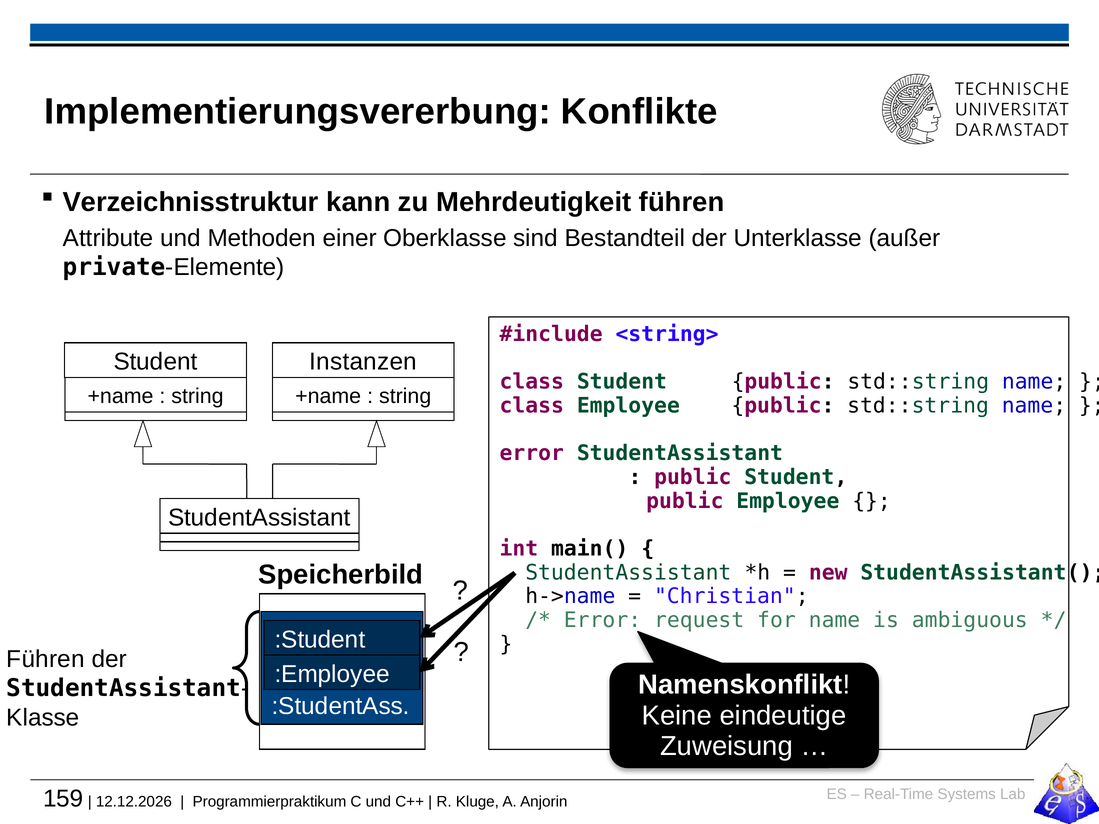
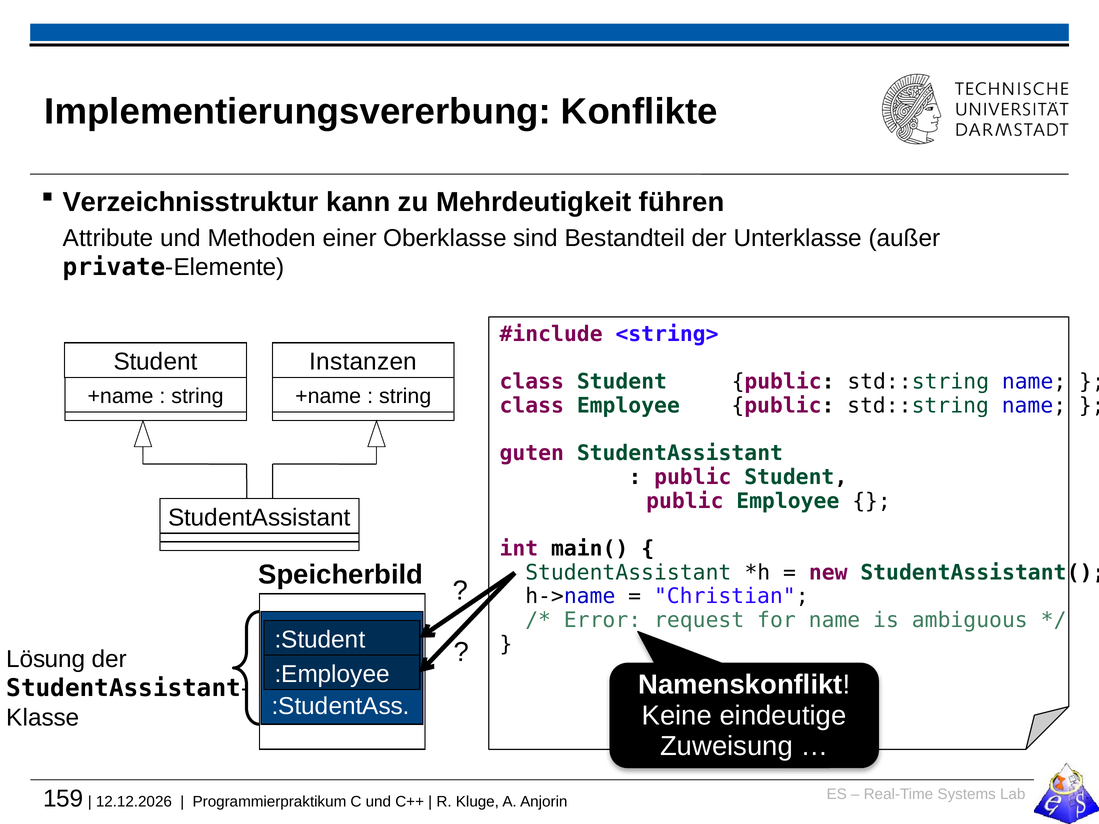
error at (532, 454): error -> guten
Führen at (46, 659): Führen -> Lösung
